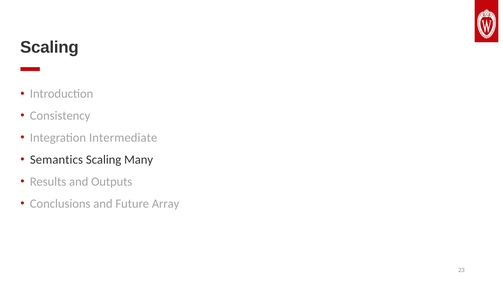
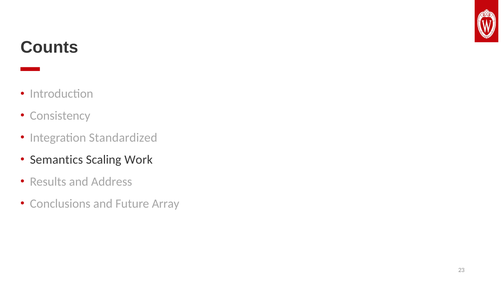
Scaling at (49, 47): Scaling -> Counts
Intermediate: Intermediate -> Standardized
Many: Many -> Work
Outputs: Outputs -> Address
